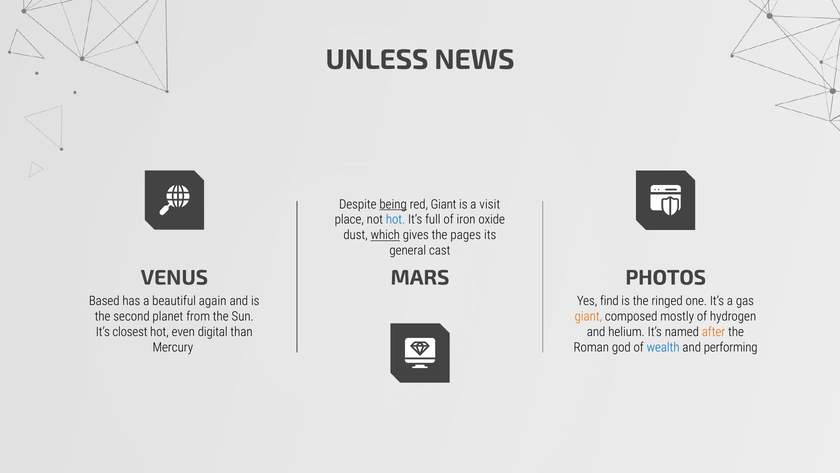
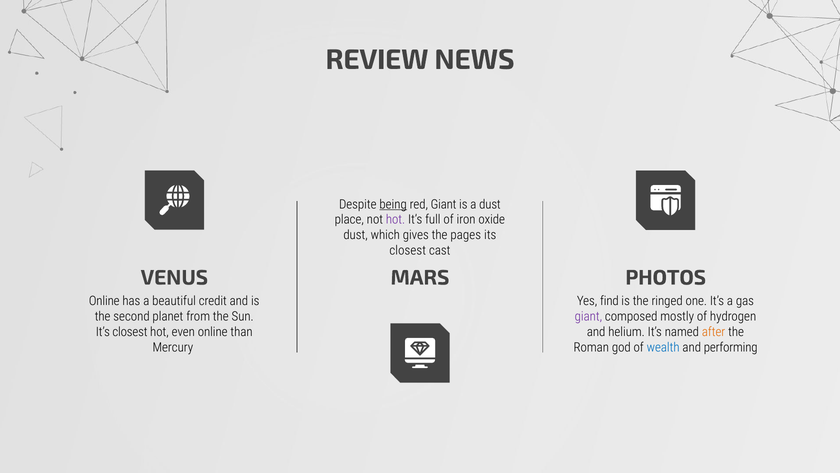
UNLESS: UNLESS -> REVIEW
a visit: visit -> dust
hot at (396, 220) colour: blue -> purple
which underline: present -> none
general at (408, 250): general -> closest
Based at (104, 301): Based -> Online
again: again -> credit
giant at (588, 316) colour: orange -> purple
even digital: digital -> online
